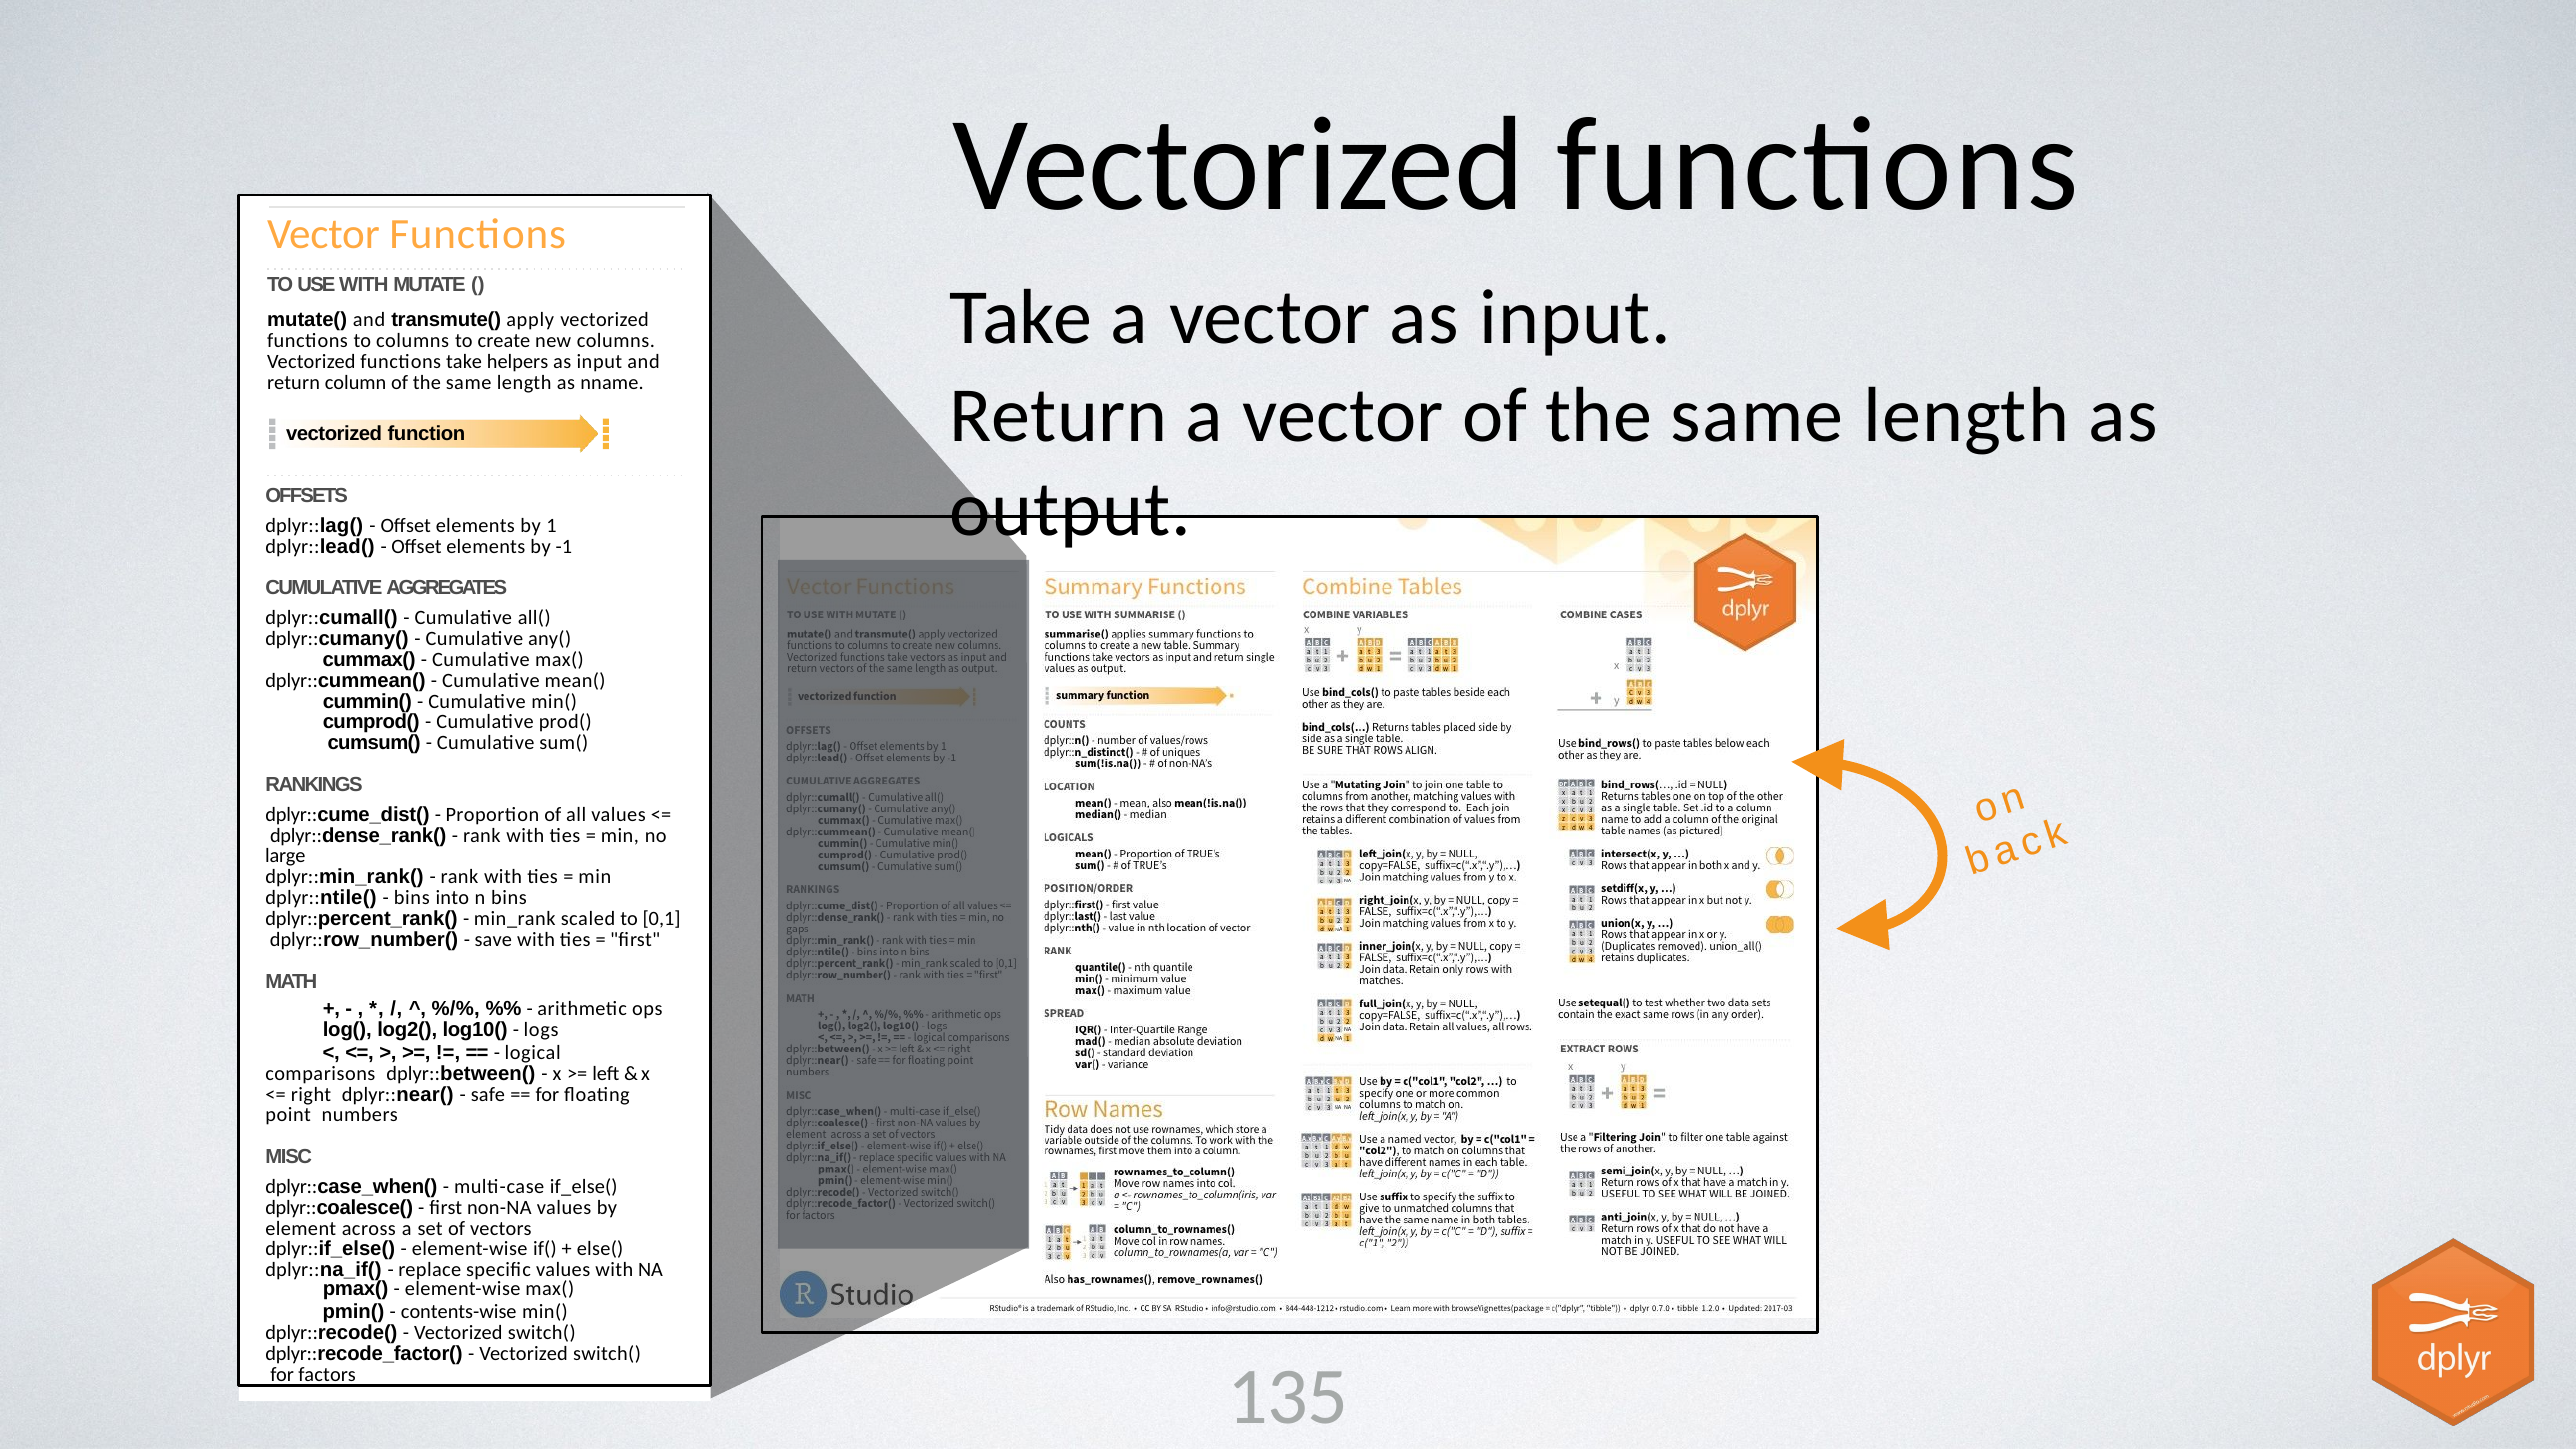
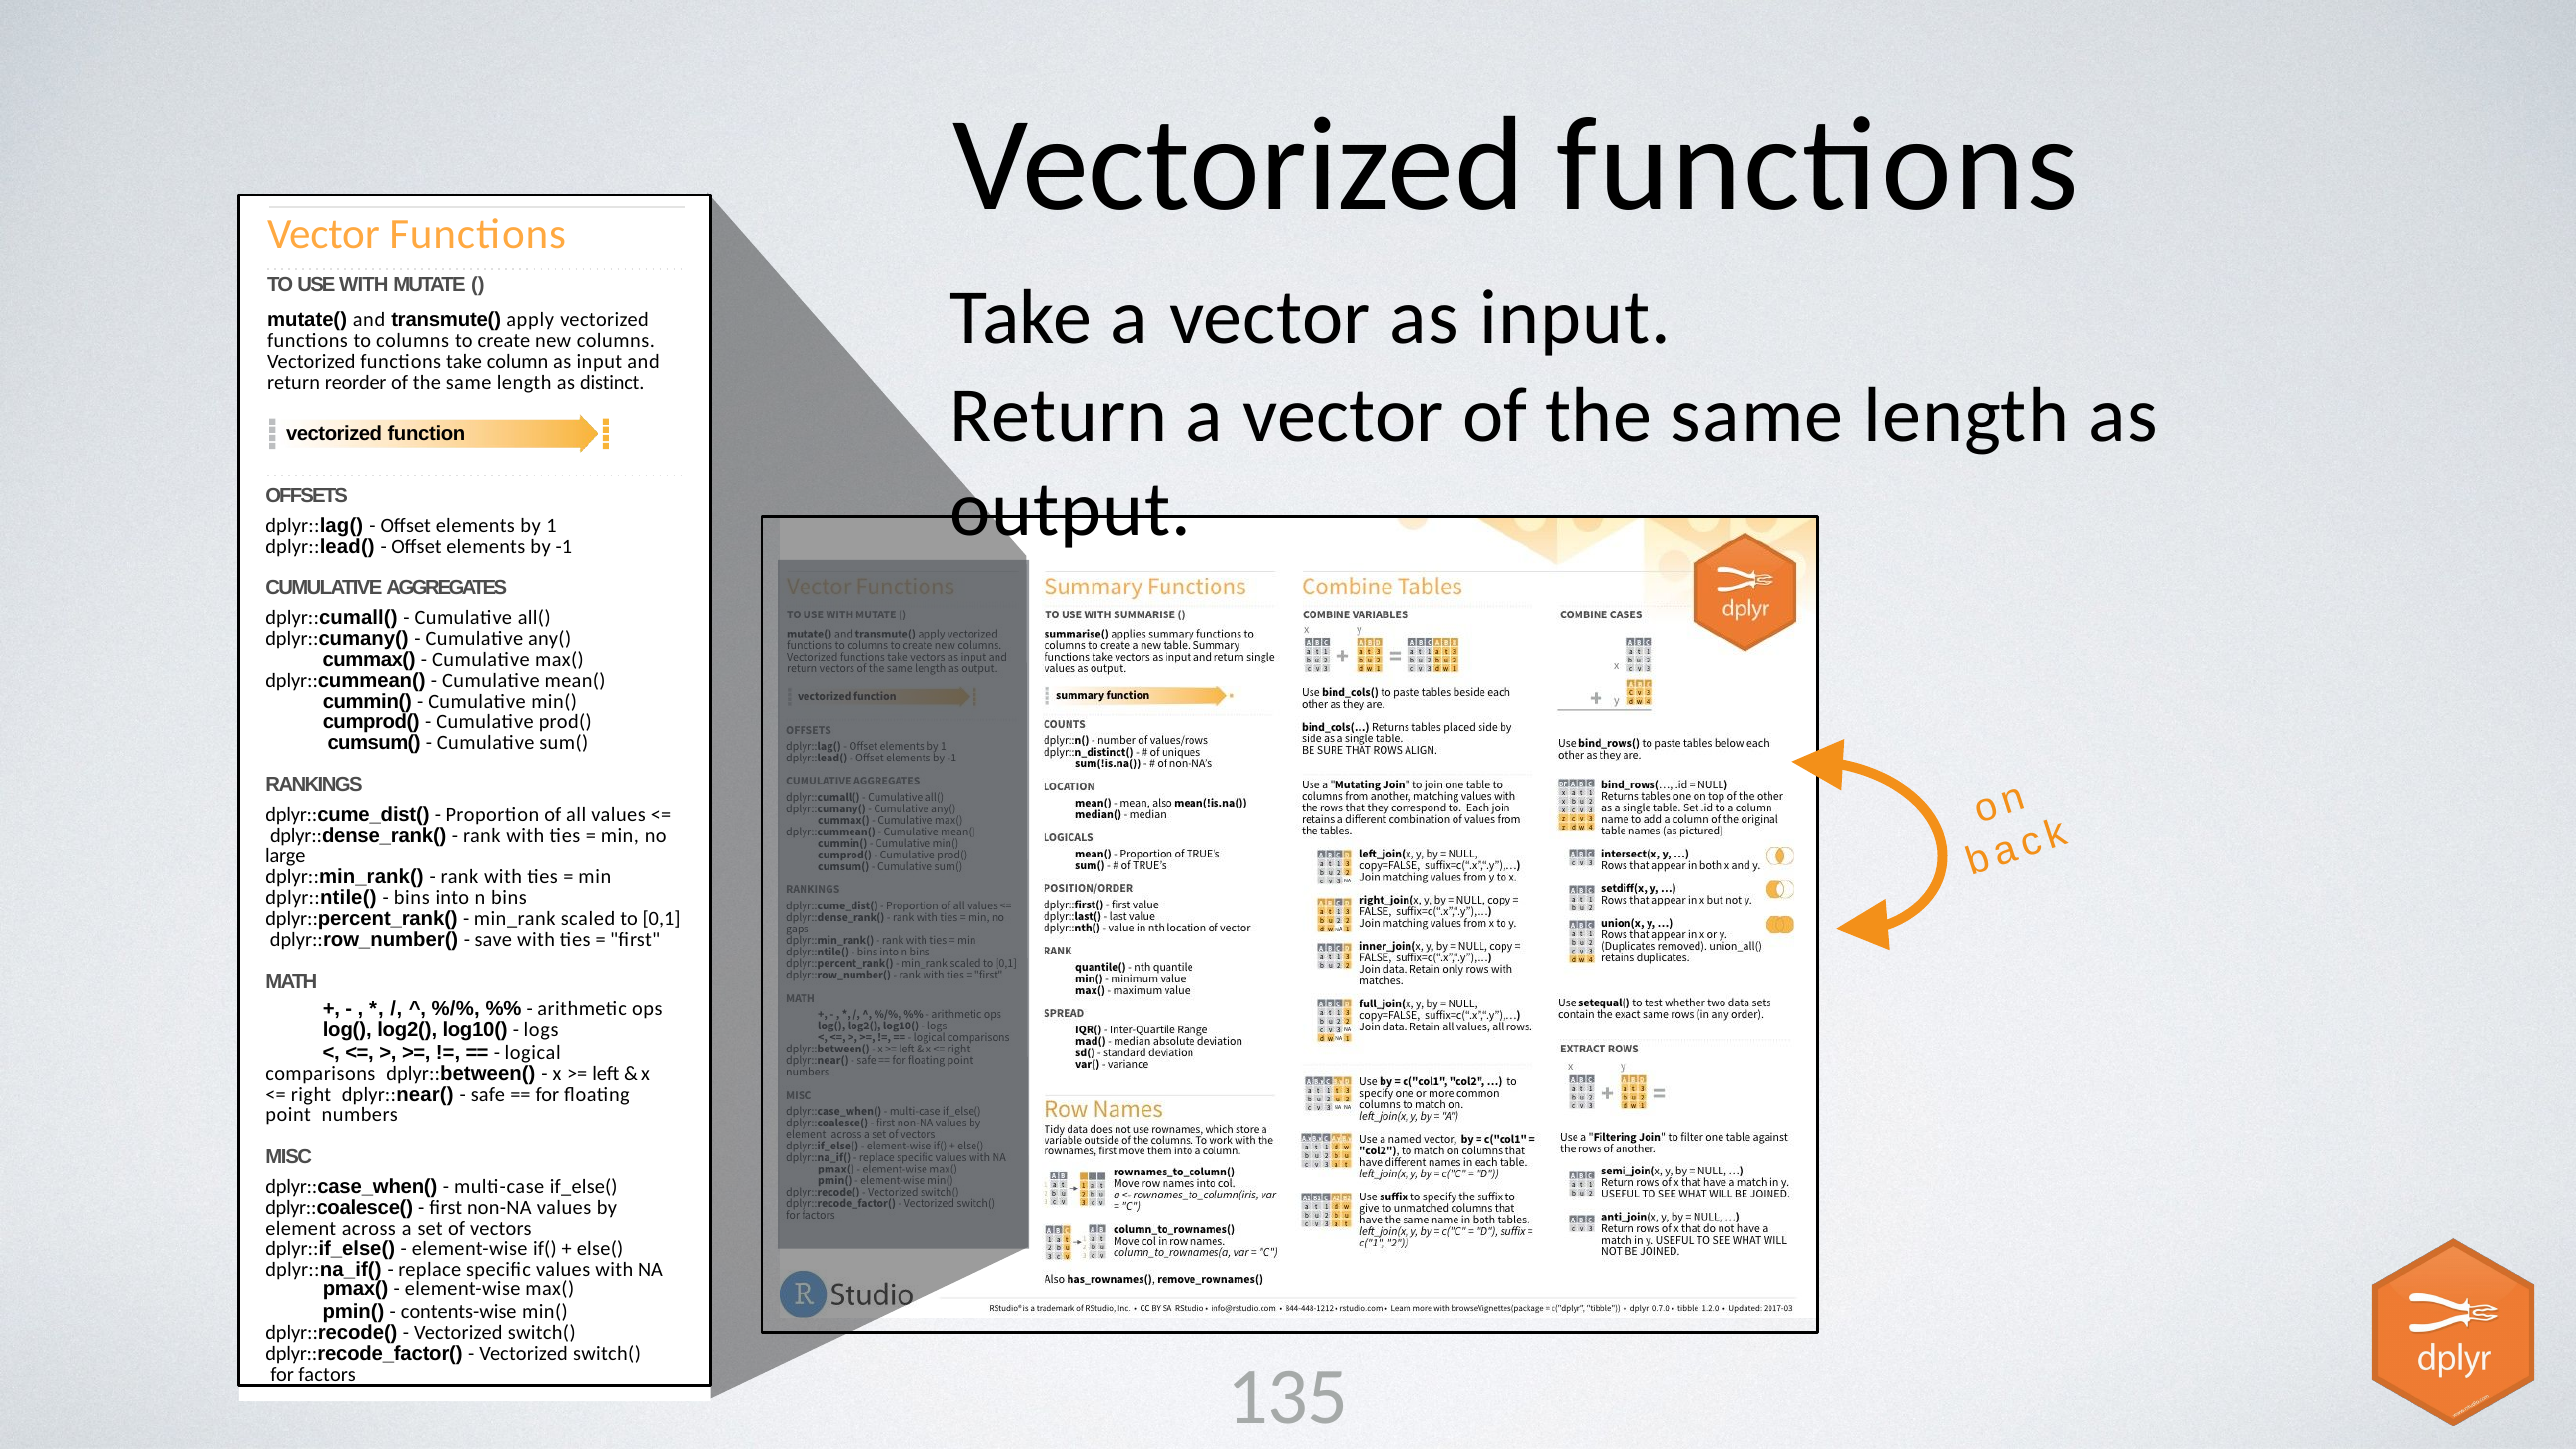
helpers: helpers -> column
column: column -> reorder
nname: nname -> distinct
